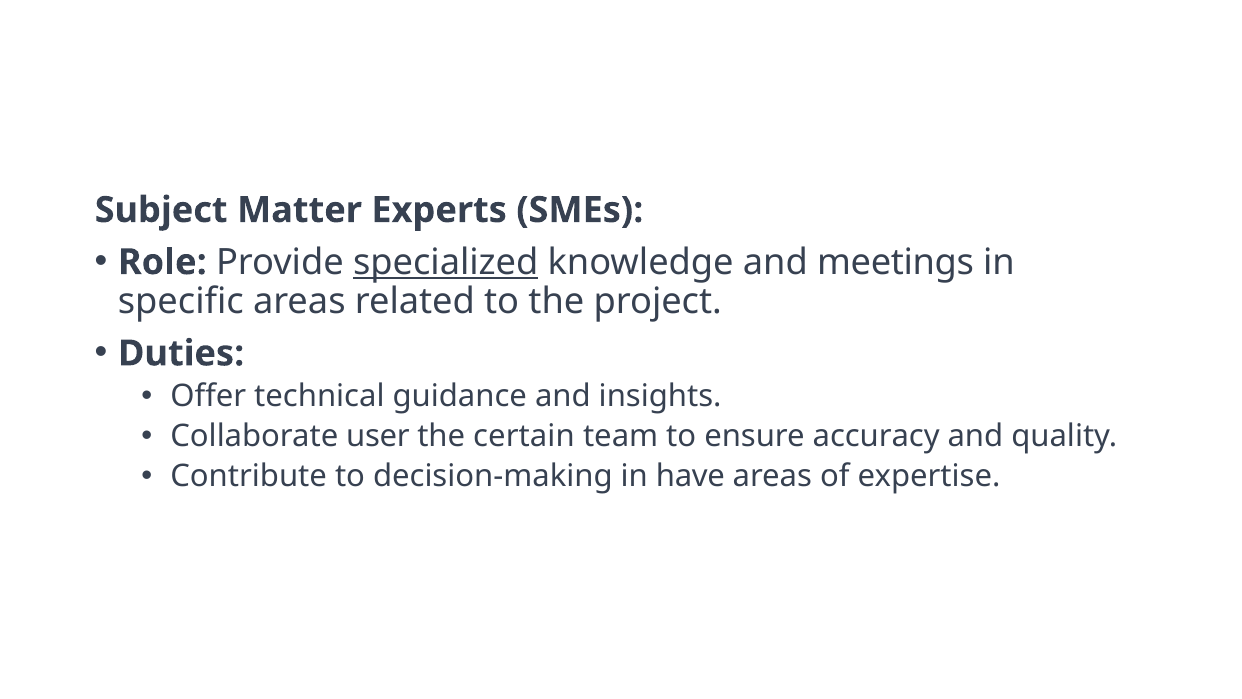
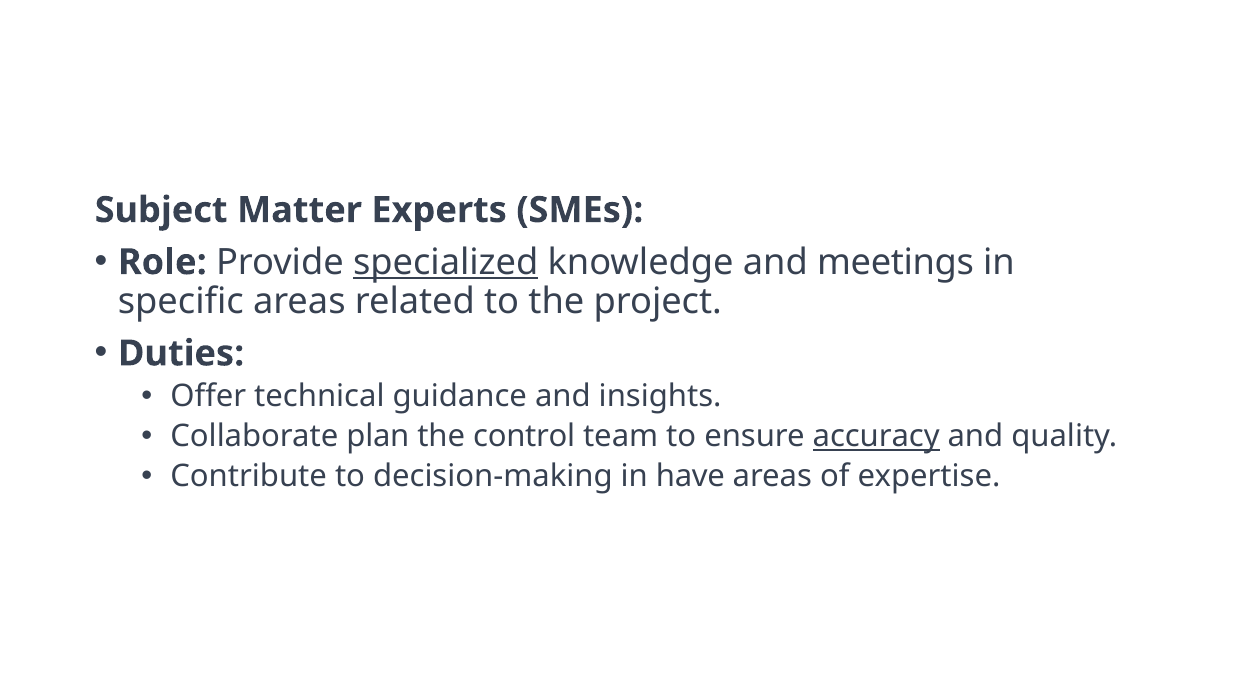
user: user -> plan
certain: certain -> control
accuracy underline: none -> present
